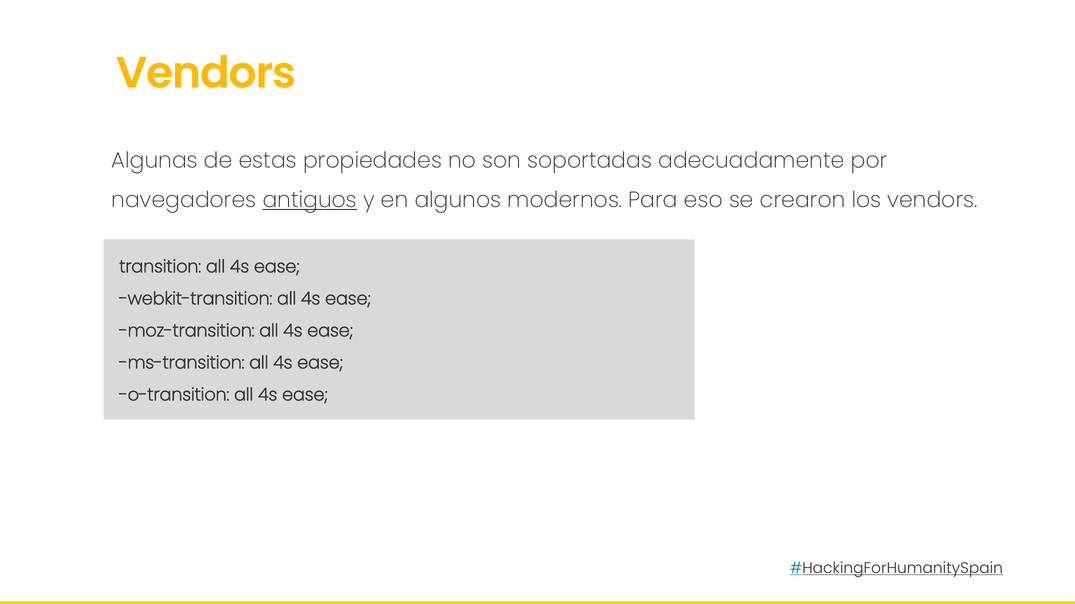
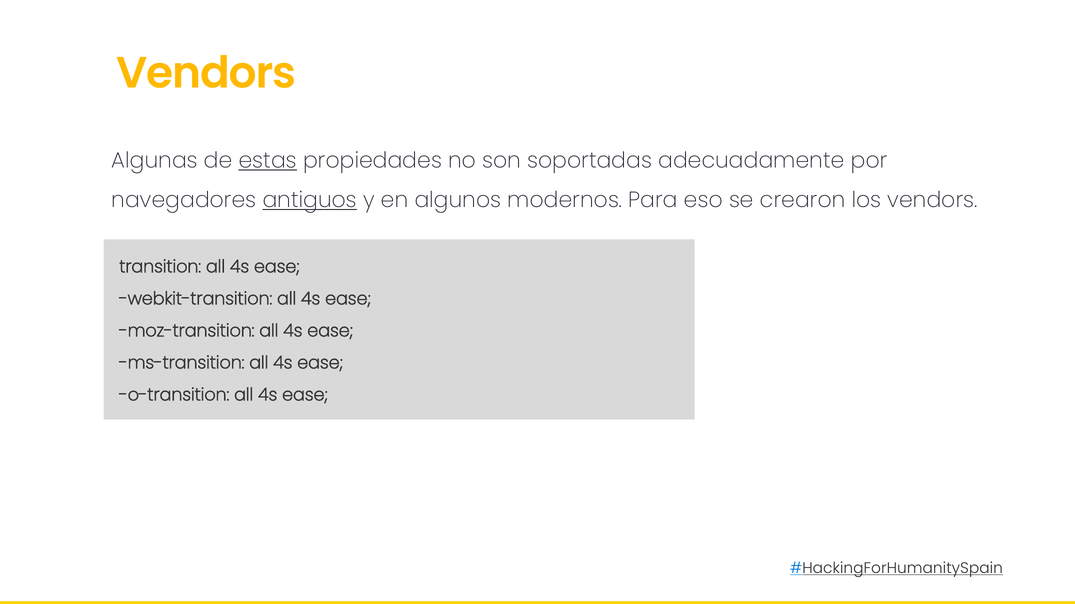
estas underline: none -> present
